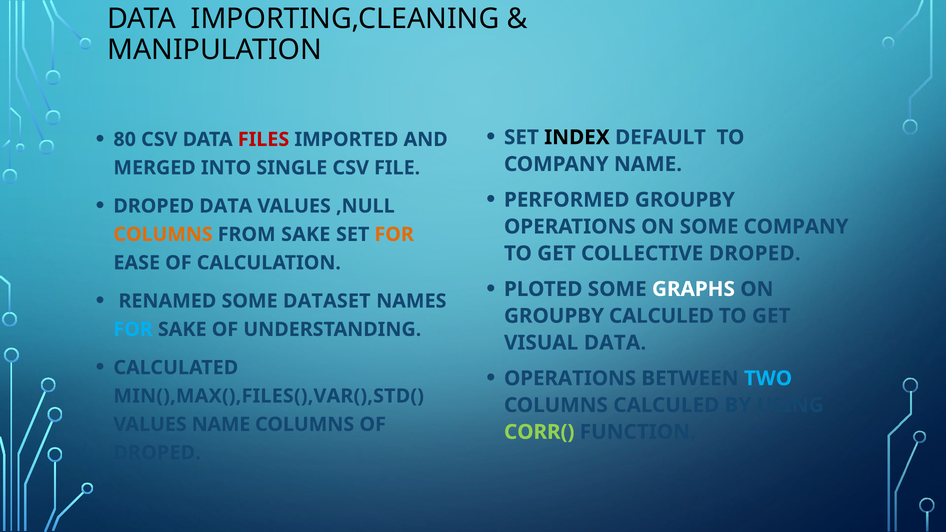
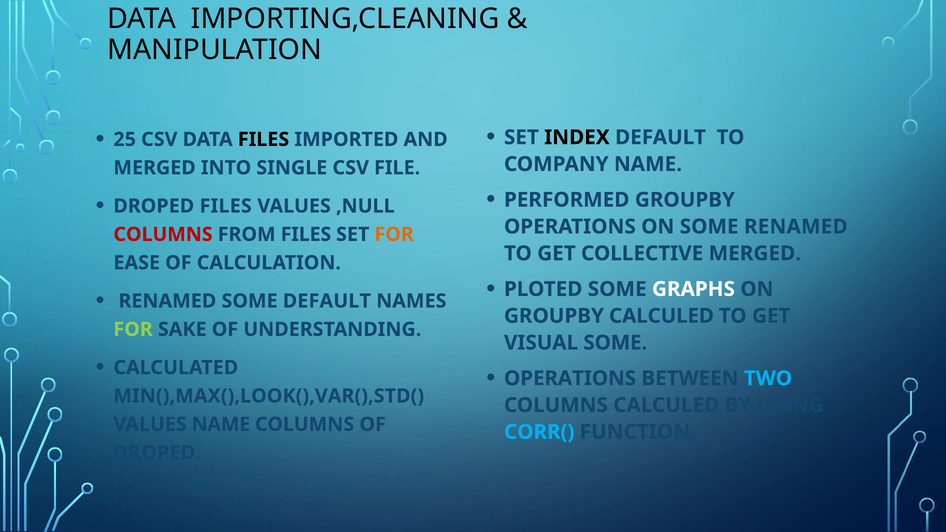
80: 80 -> 25
FILES at (264, 139) colour: red -> black
DROPED DATA: DATA -> FILES
SOME COMPANY: COMPANY -> RENAMED
COLUMNS at (163, 234) colour: orange -> red
FROM SAKE: SAKE -> FILES
COLLECTIVE DROPED: DROPED -> MERGED
SOME DATASET: DATASET -> DEFAULT
FOR at (133, 329) colour: light blue -> light green
VISUAL DATA: DATA -> SOME
MIN(),MAX(),FILES(),VAR(),STD(: MIN(),MAX(),FILES(),VAR(),STD( -> MIN(),MAX(),LOOK(),VAR(),STD(
CORR( colour: light green -> light blue
